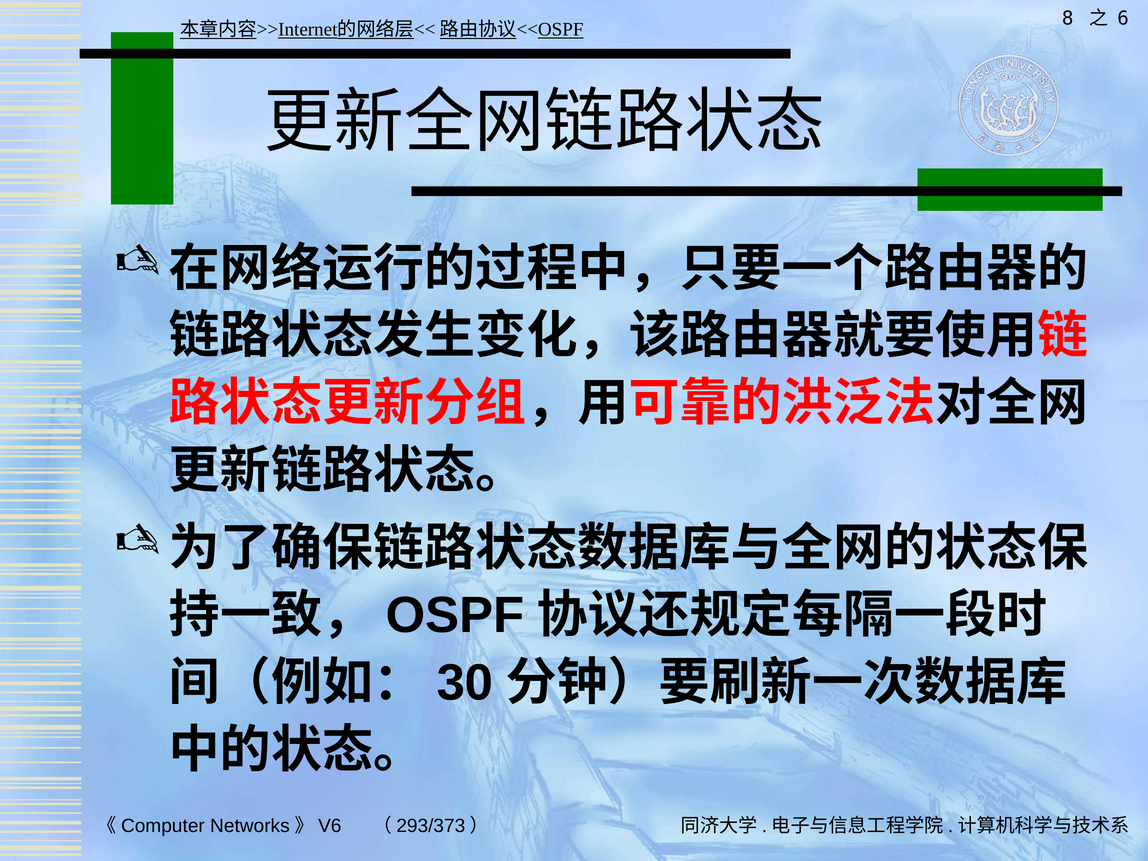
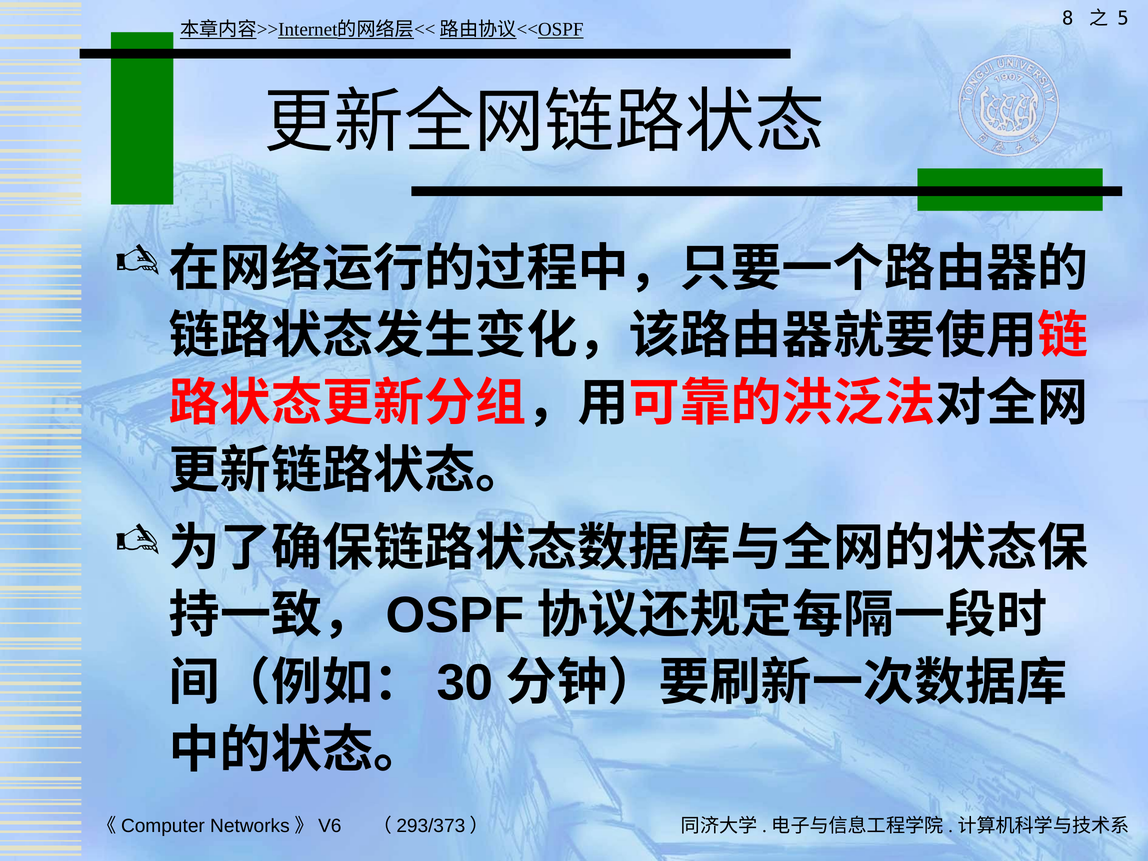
6: 6 -> 5
